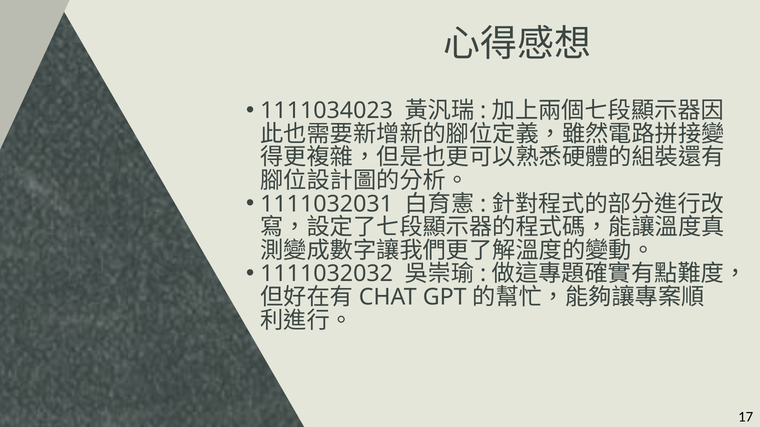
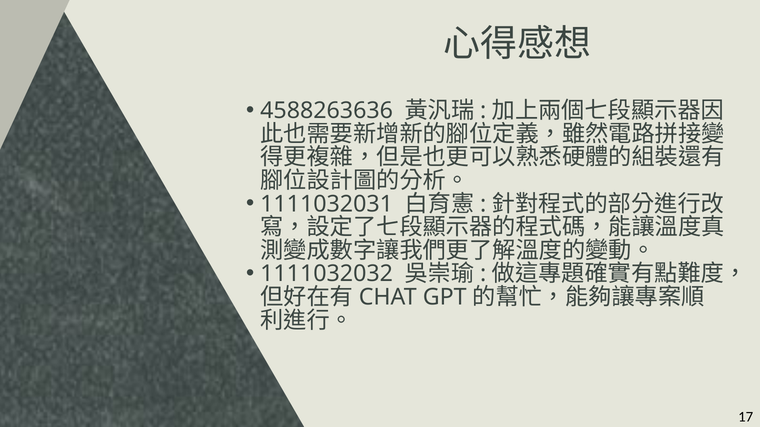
1111034023: 1111034023 -> 4588263636
